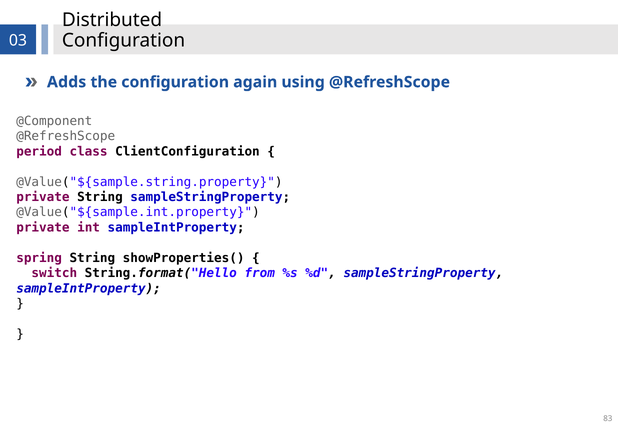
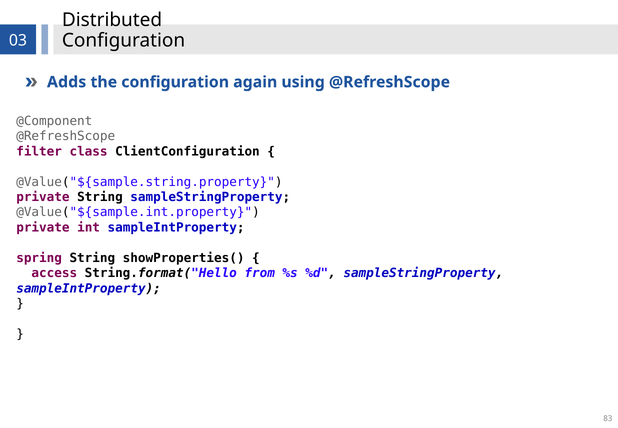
period: period -> filter
switch: switch -> access
